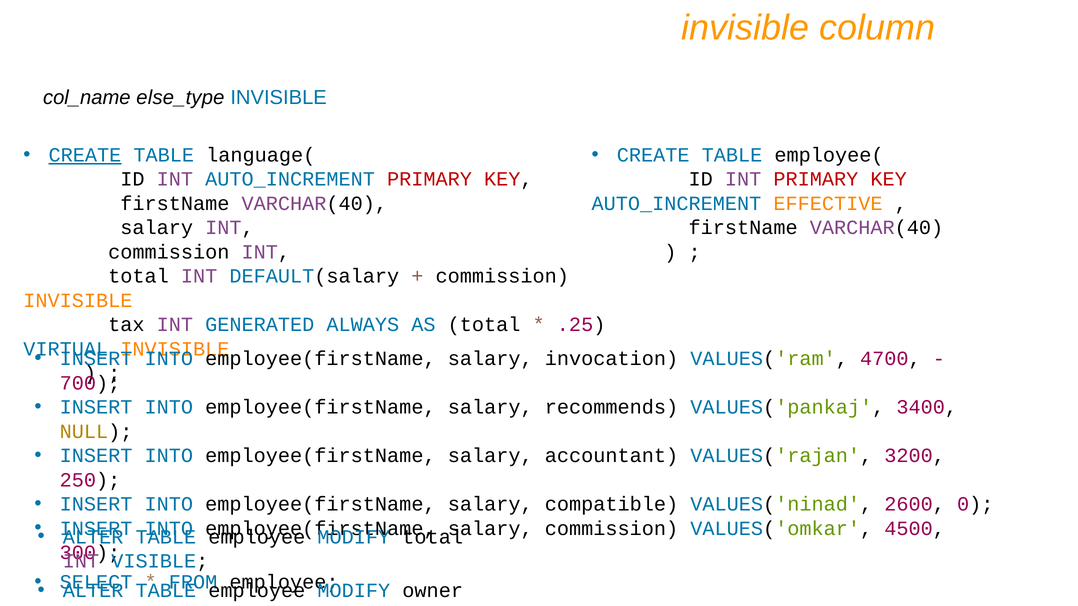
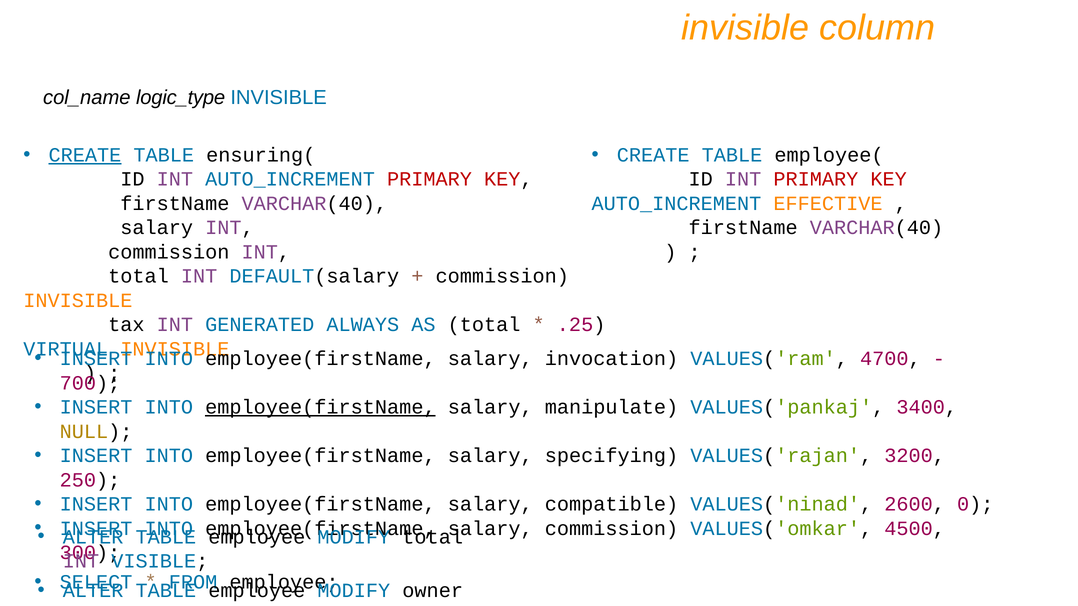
else_type: else_type -> logic_type
language(: language( -> ensuring(
employee(firstName at (320, 407) underline: none -> present
recommends: recommends -> manipulate
accountant: accountant -> specifying
